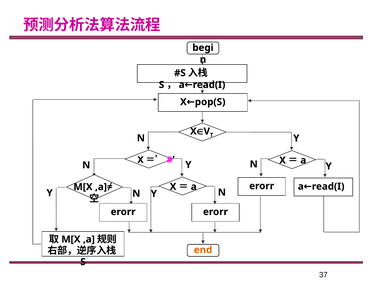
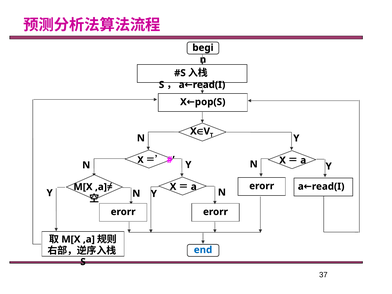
end colour: orange -> blue
